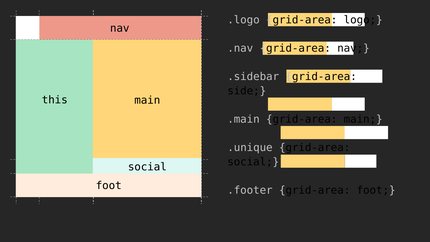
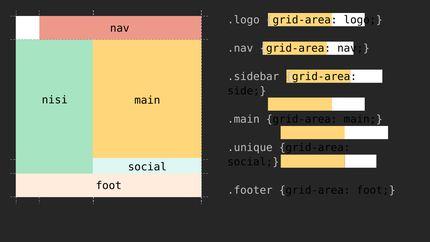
this: this -> nisi
